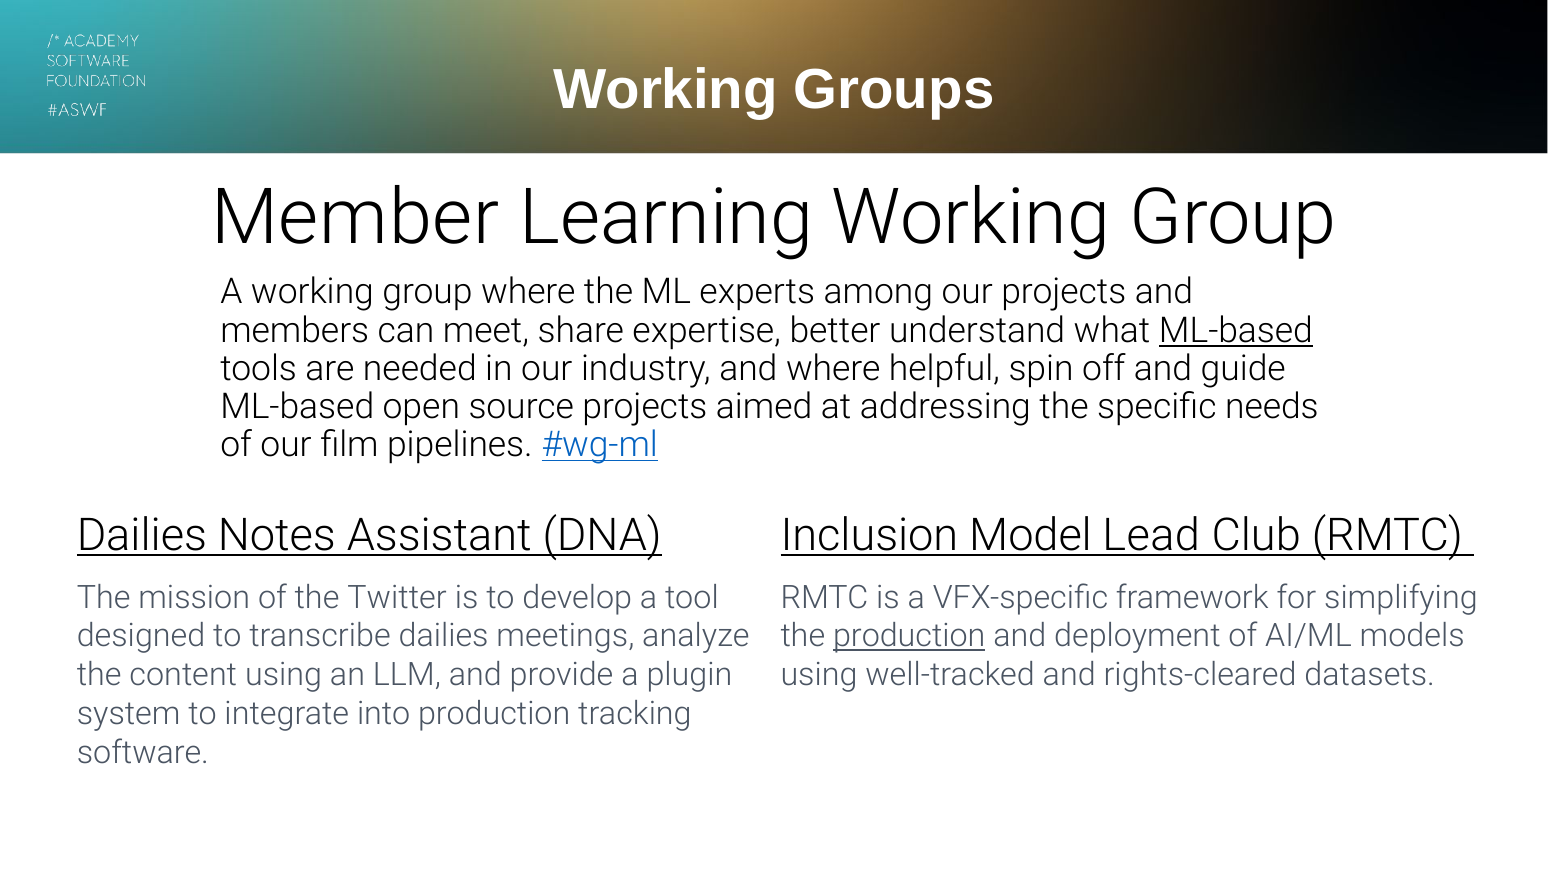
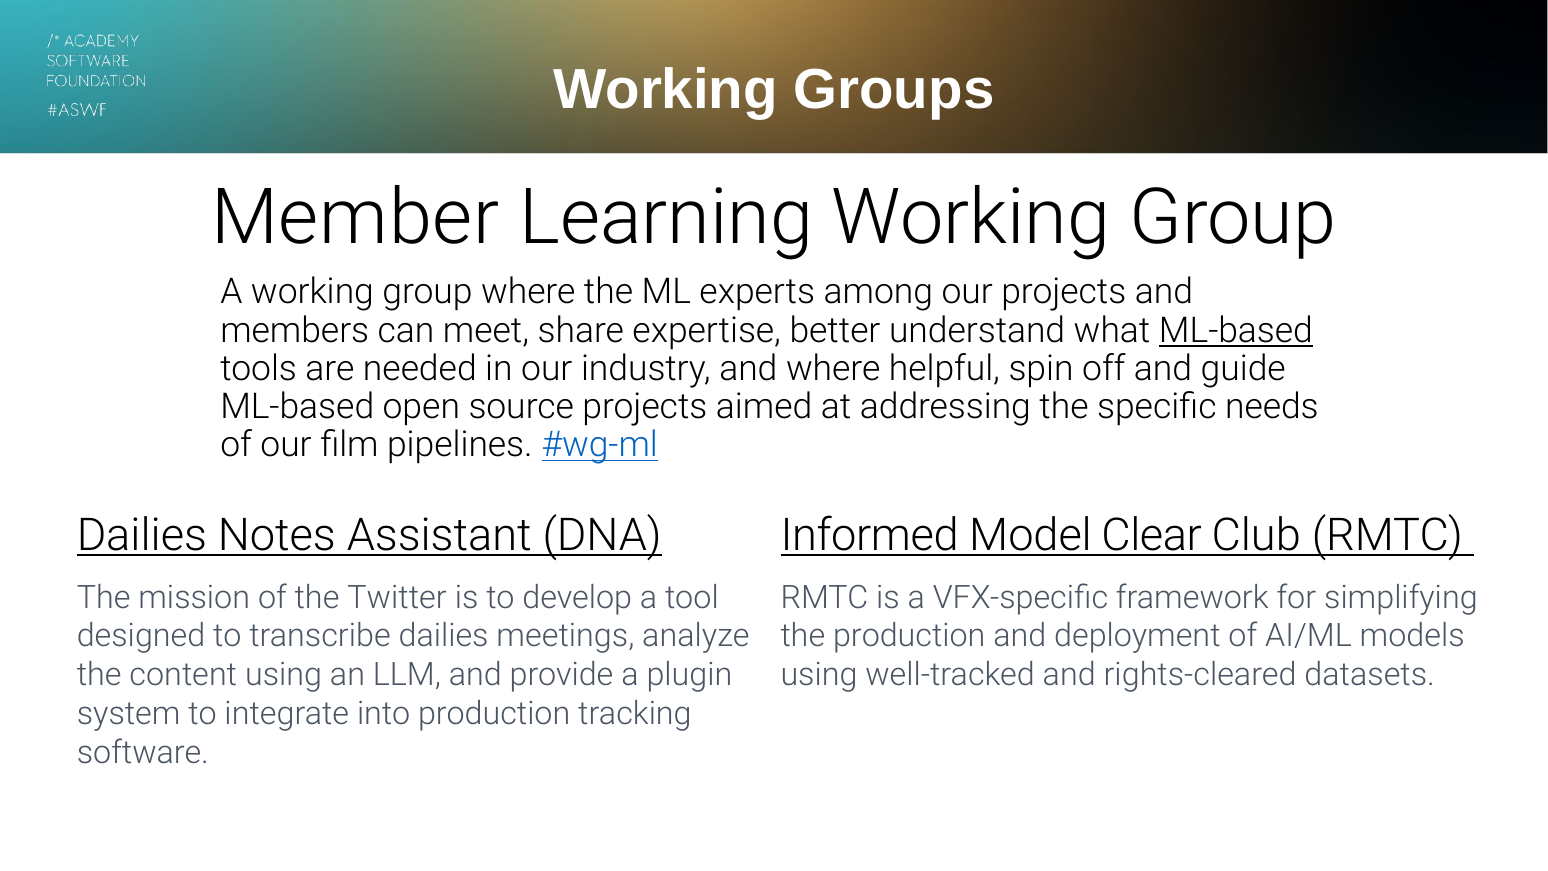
Inclusion: Inclusion -> Informed
Lead: Lead -> Clear
production at (909, 636) underline: present -> none
